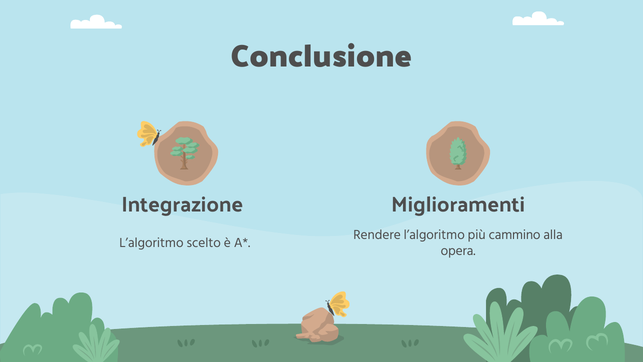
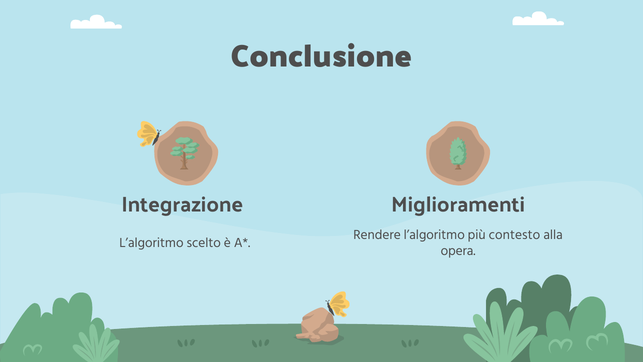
cammino: cammino -> contesto
